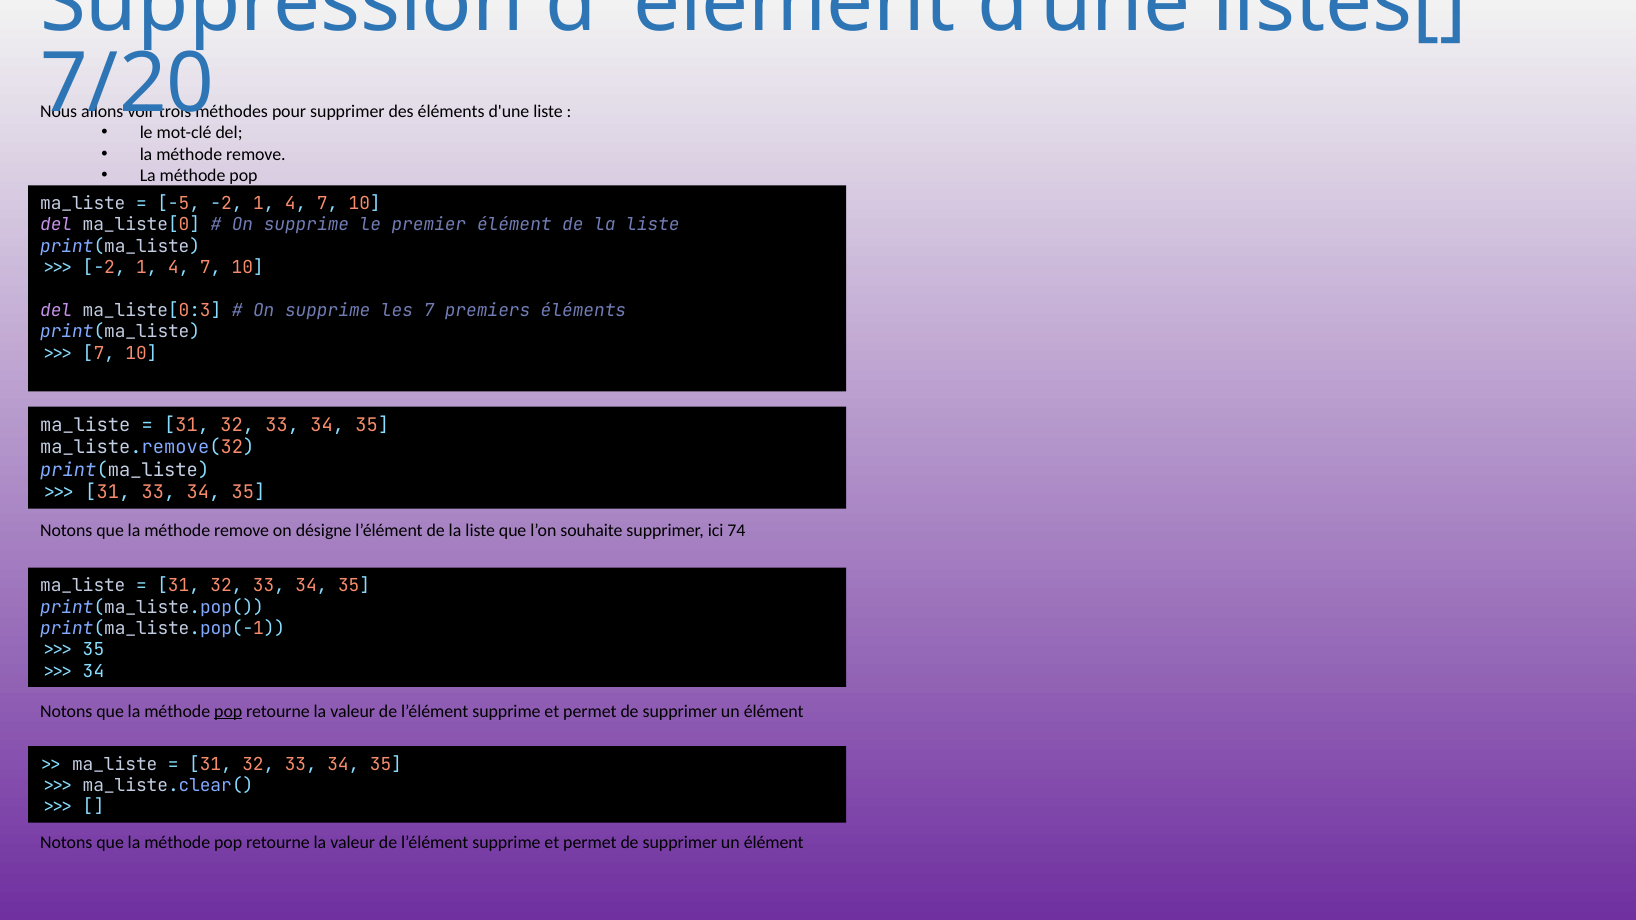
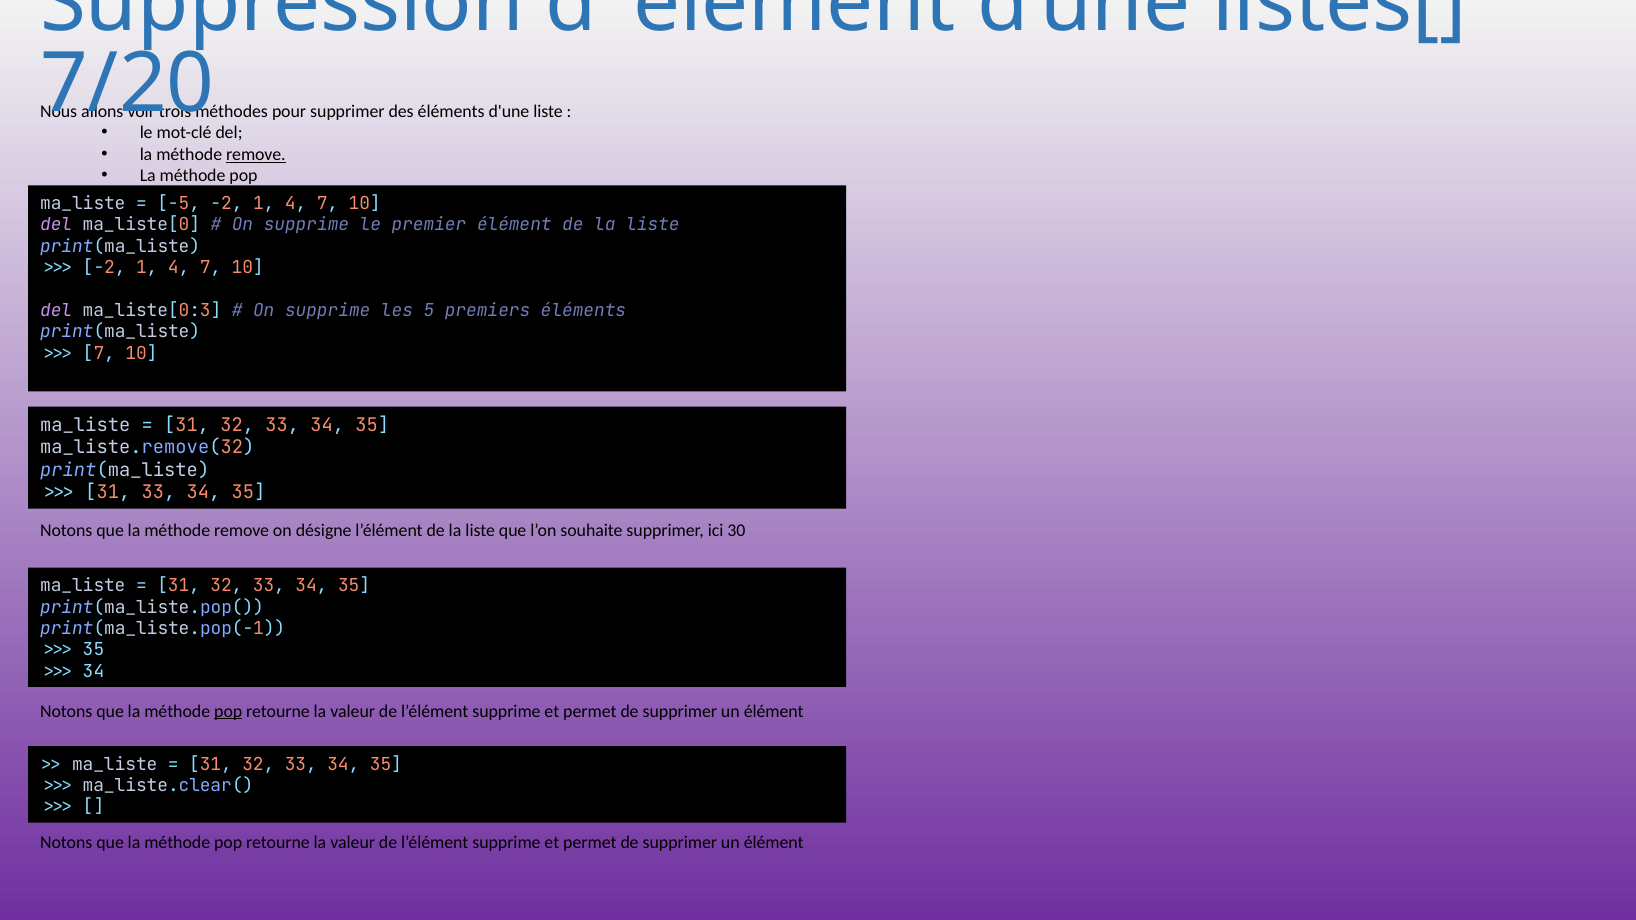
remove at (256, 154) underline: none -> present
les 7: 7 -> 5
74: 74 -> 30
